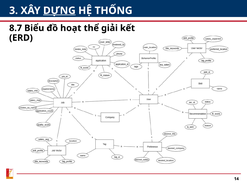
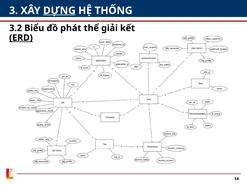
8.7: 8.7 -> 3.2
hoạt: hoạt -> phát
ERD underline: none -> present
